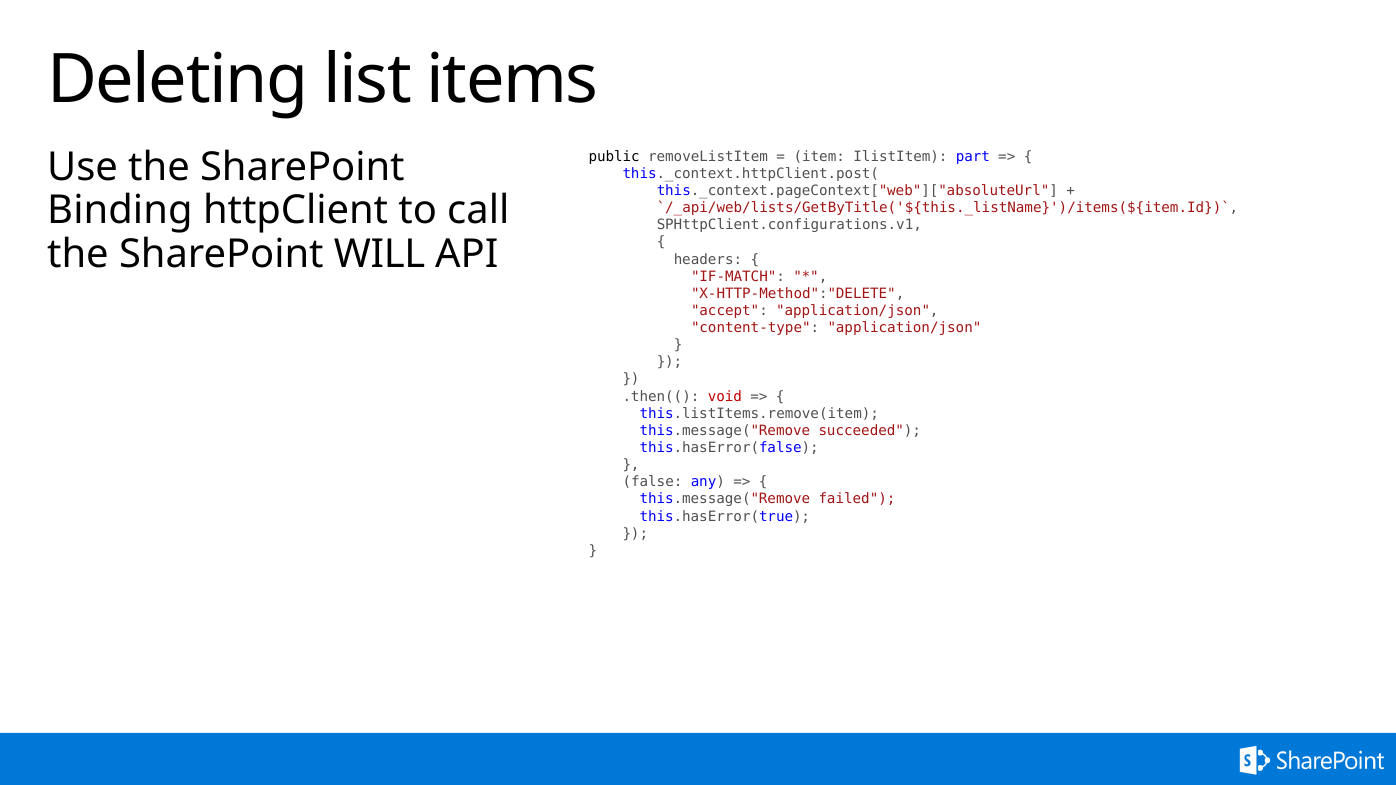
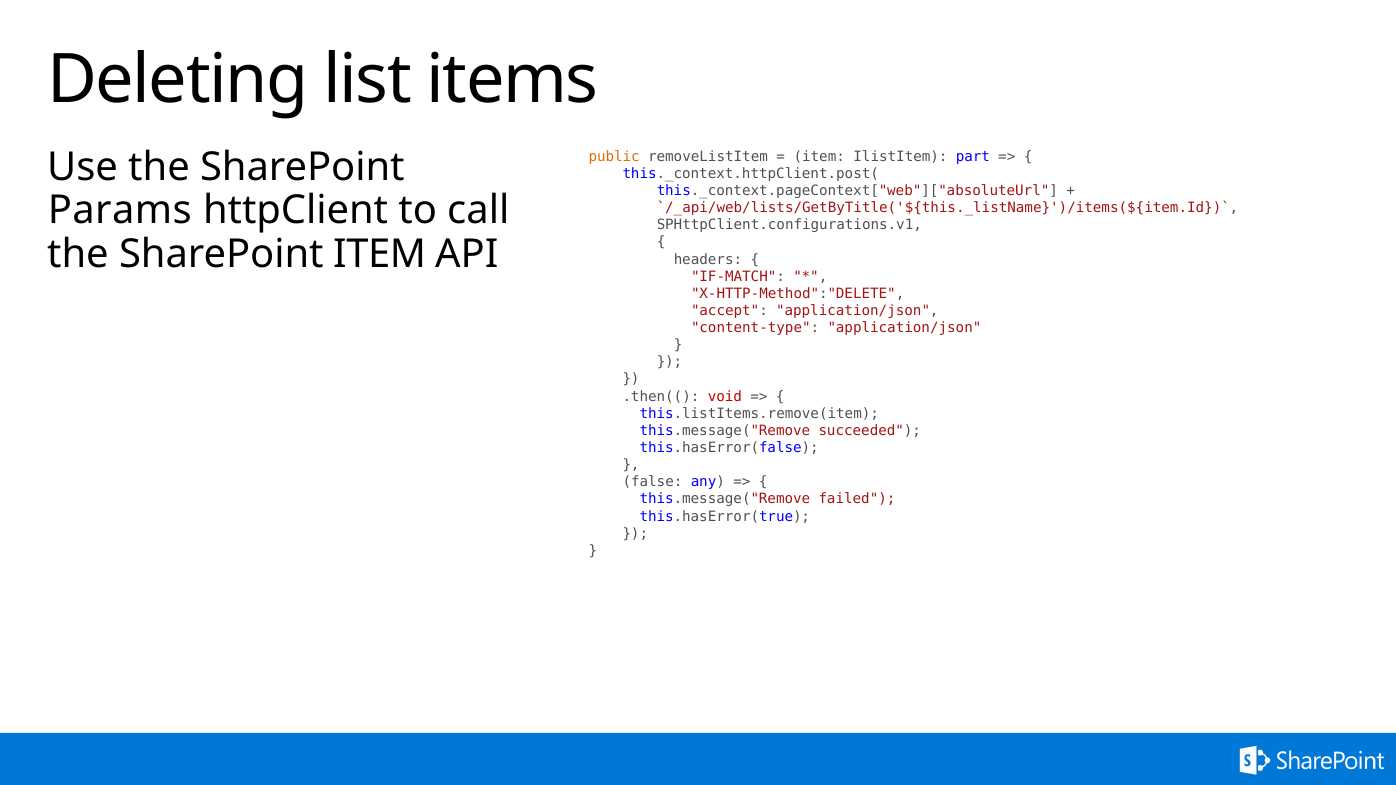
public colour: black -> orange
Binding: Binding -> Params
SharePoint WILL: WILL -> ITEM
